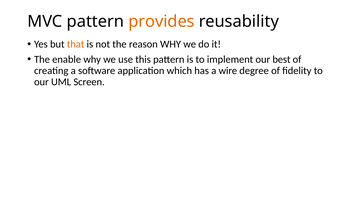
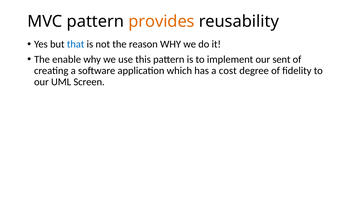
that colour: orange -> blue
best: best -> sent
wire: wire -> cost
